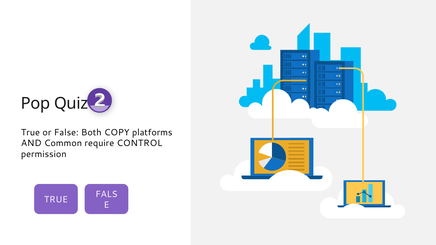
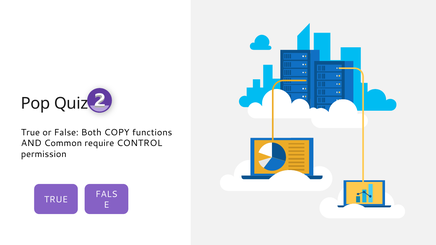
platforms: platforms -> functions
